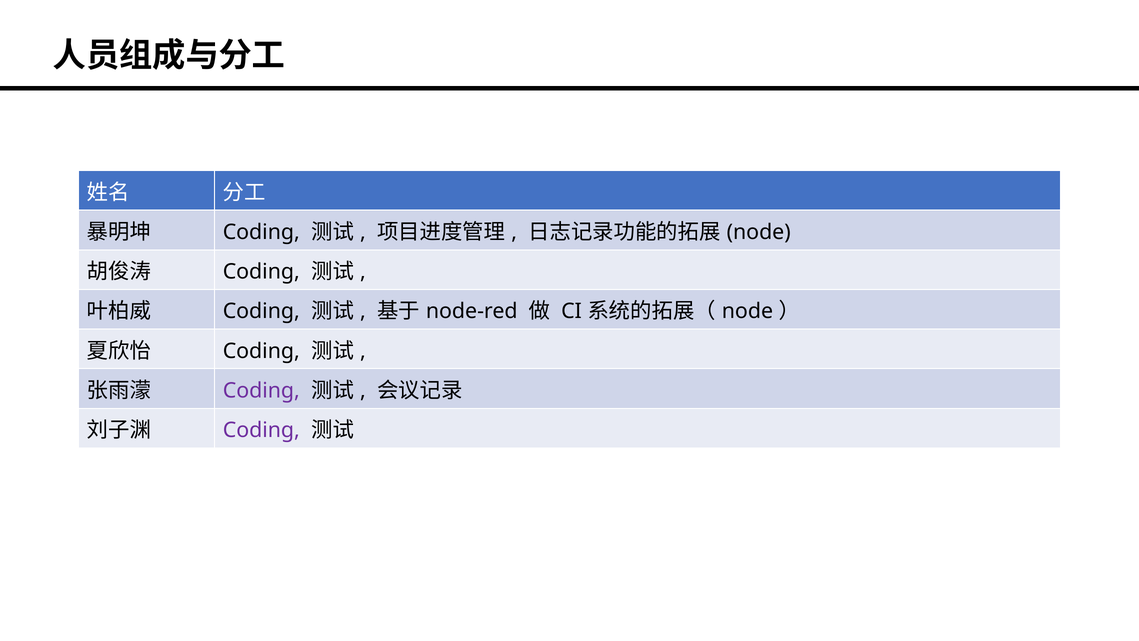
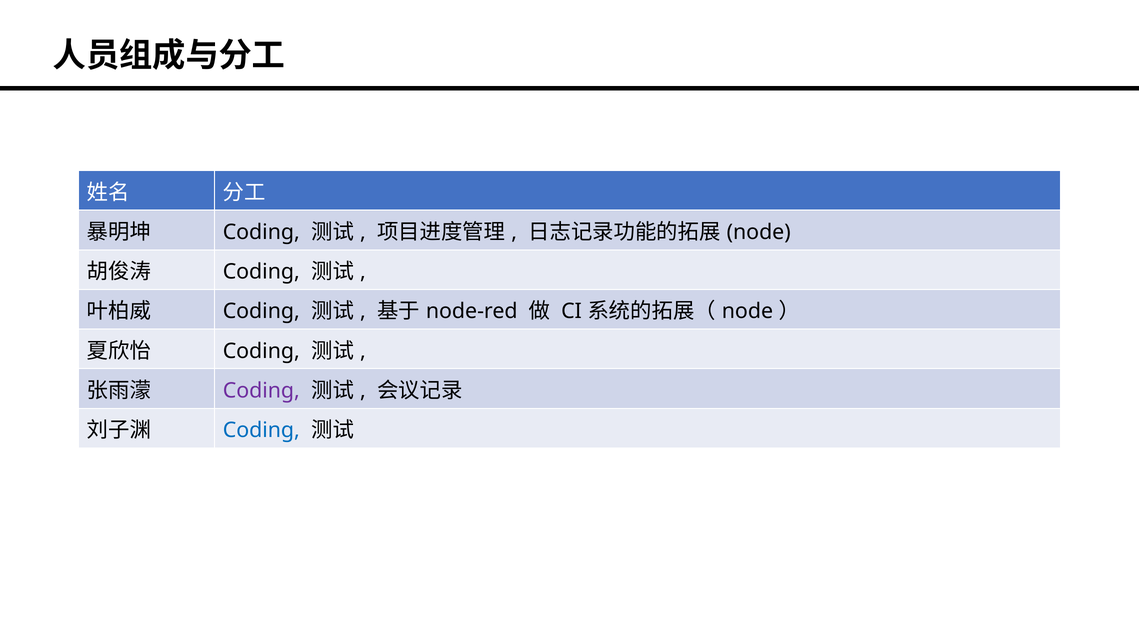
Coding at (261, 430) colour: purple -> blue
